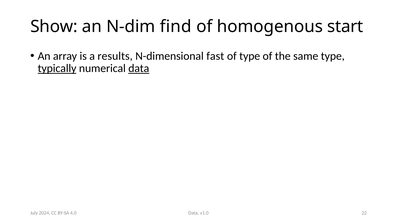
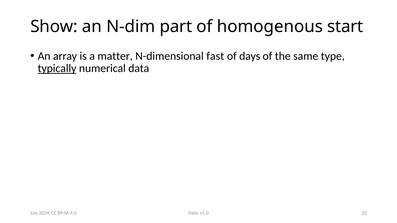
find: find -> part
results: results -> matter
of type: type -> days
data at (139, 69) underline: present -> none
